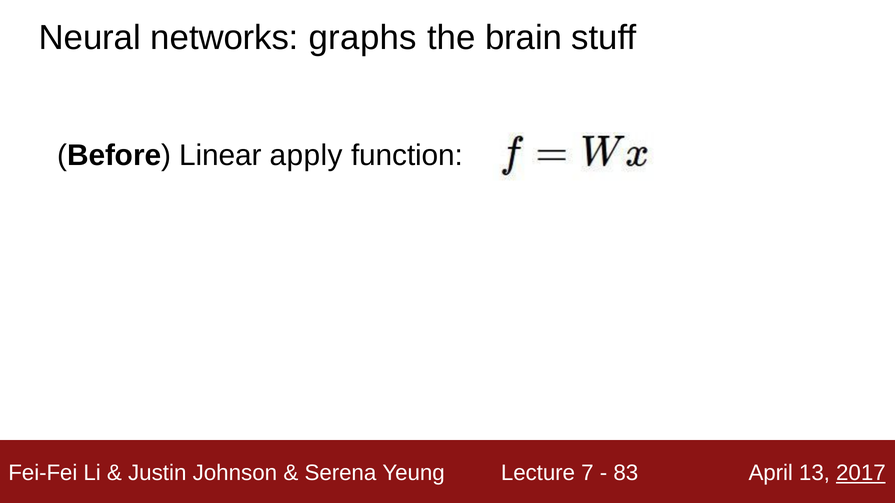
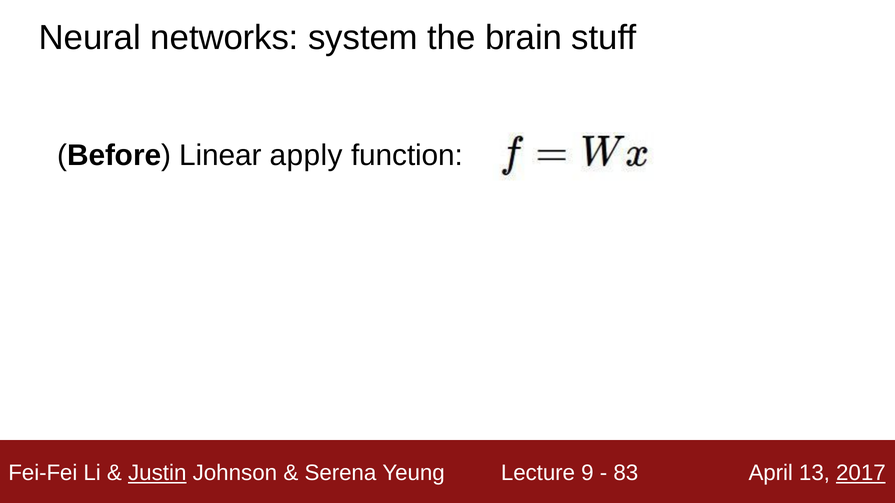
graphs: graphs -> system
Justin underline: none -> present
7: 7 -> 9
